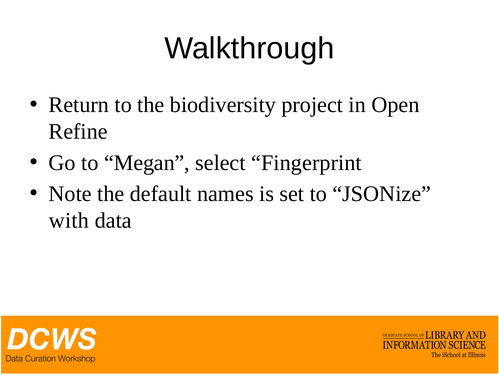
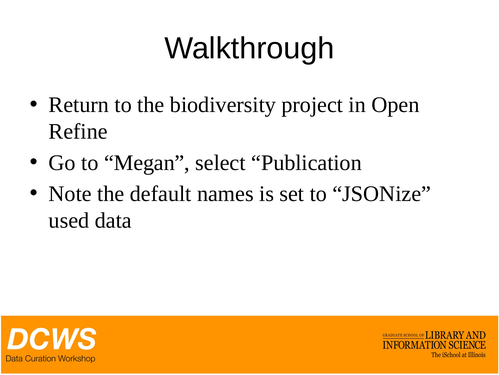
Fingerprint: Fingerprint -> Publication
with: with -> used
